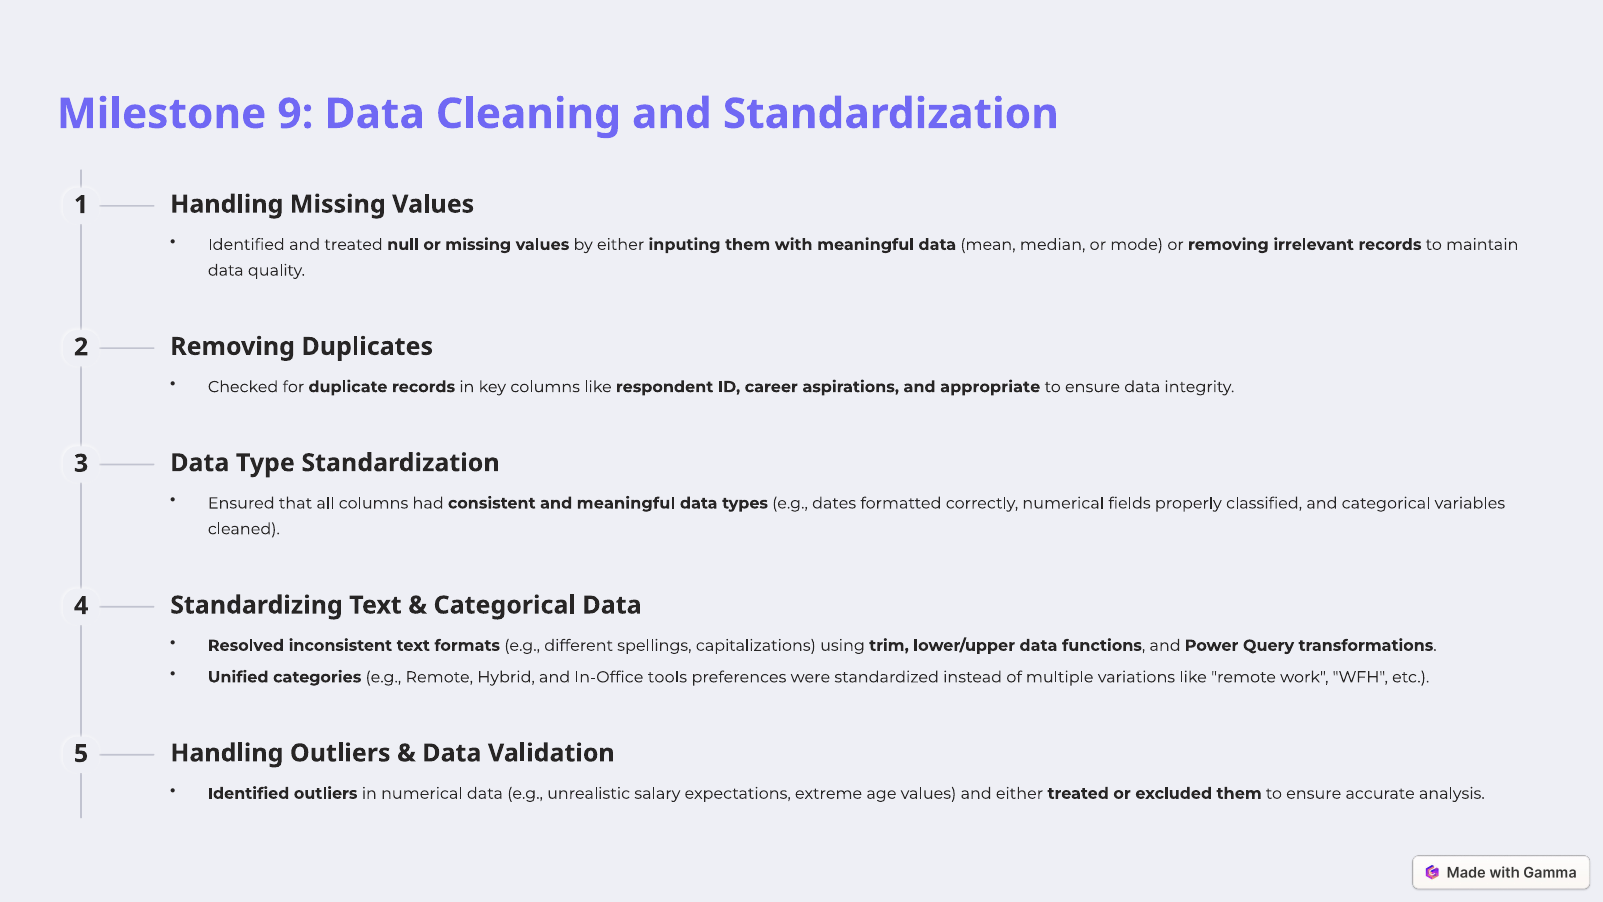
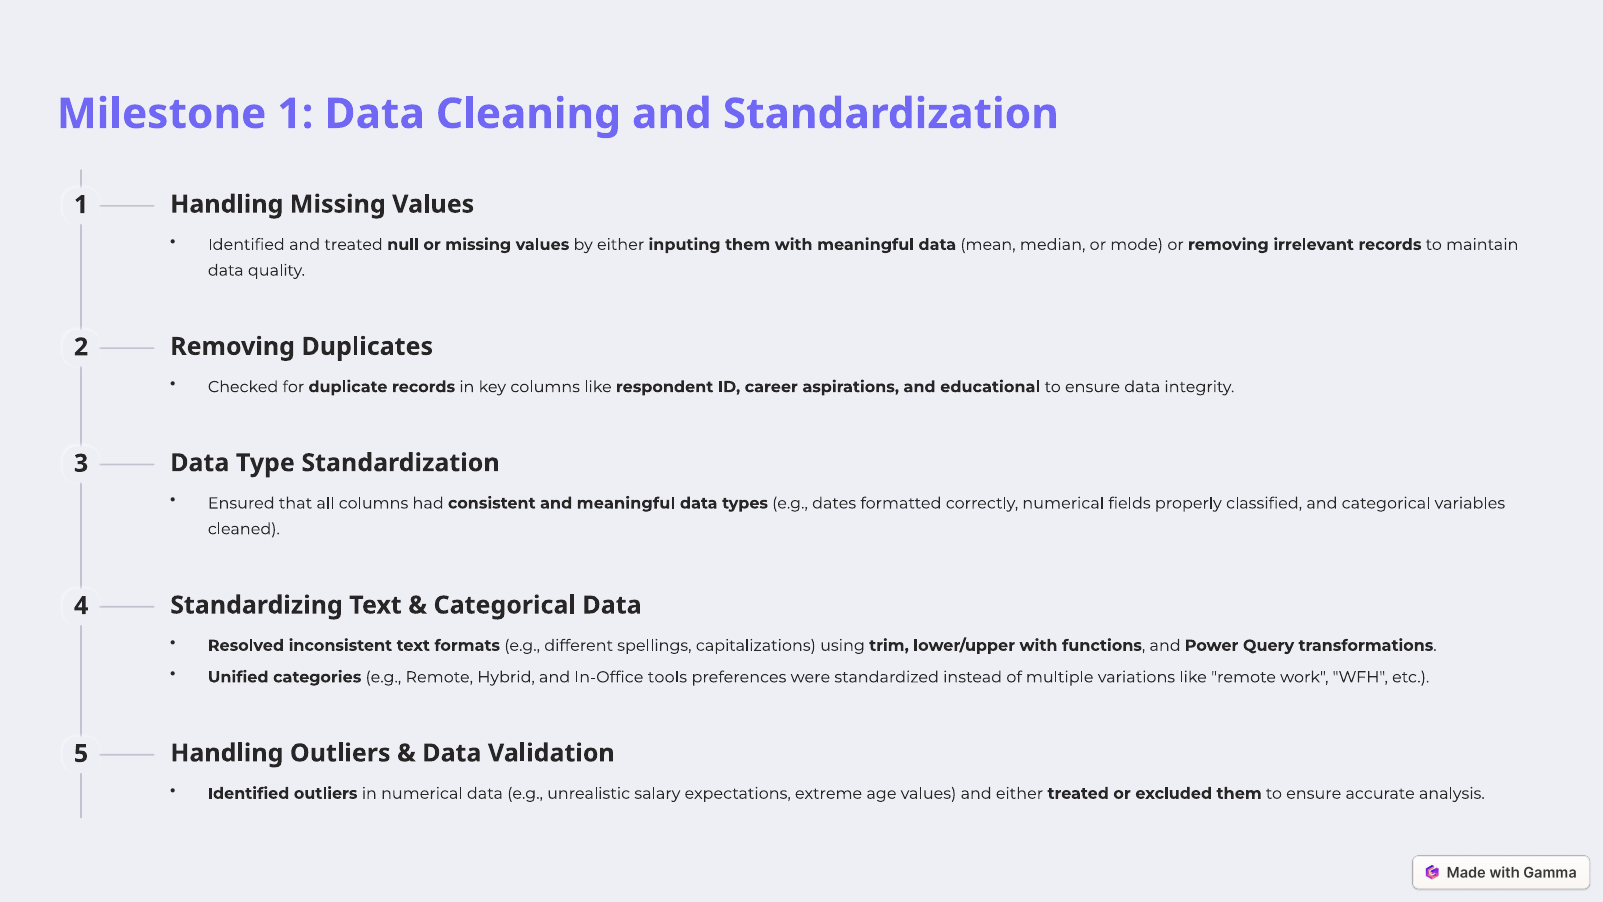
Milestone 9: 9 -> 1
appropriate: appropriate -> educational
lower/upper data: data -> with
